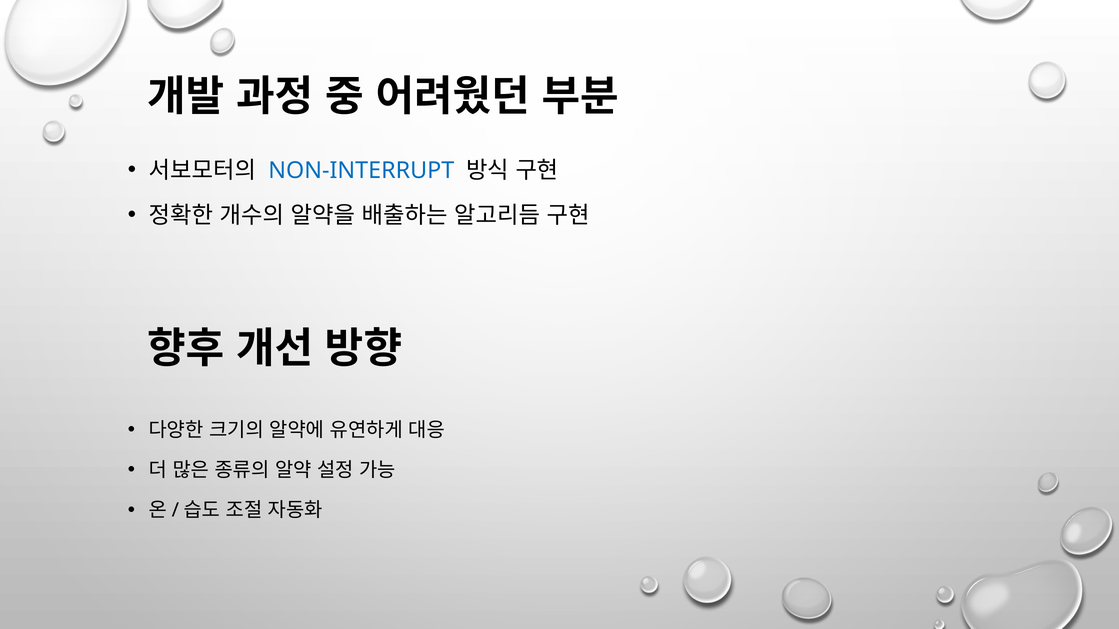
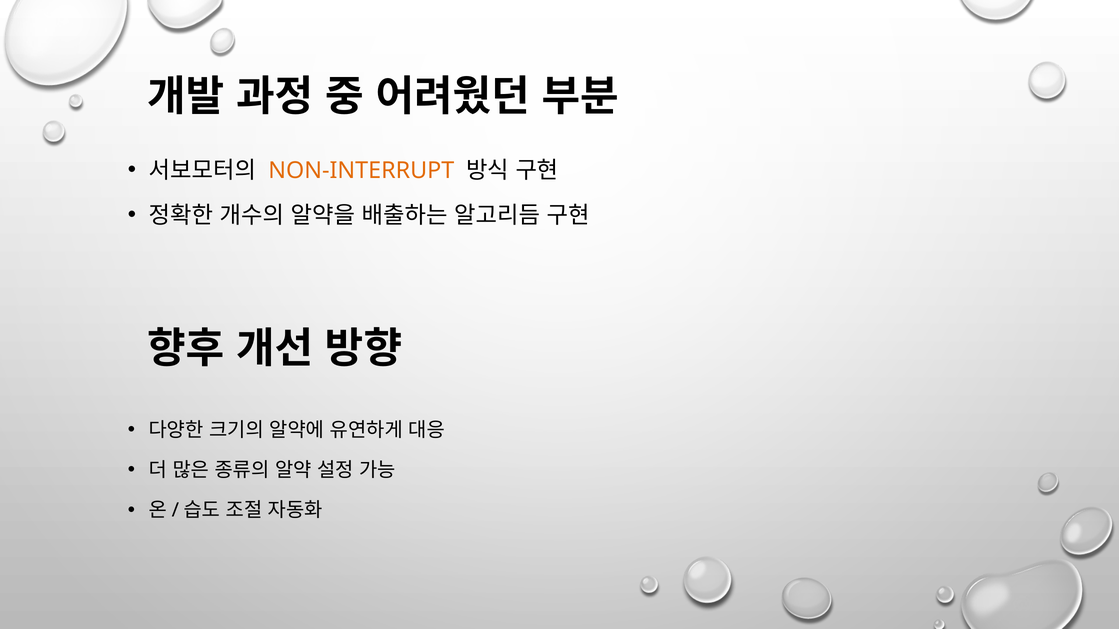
NON-INTERRUPT colour: blue -> orange
